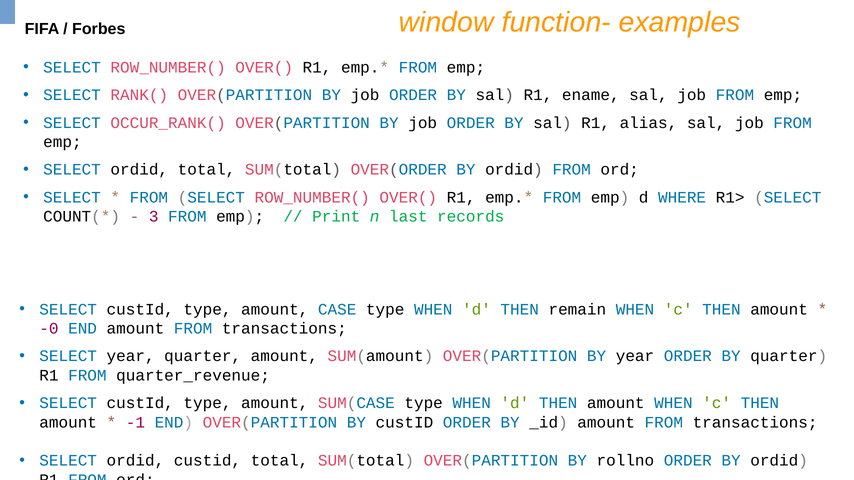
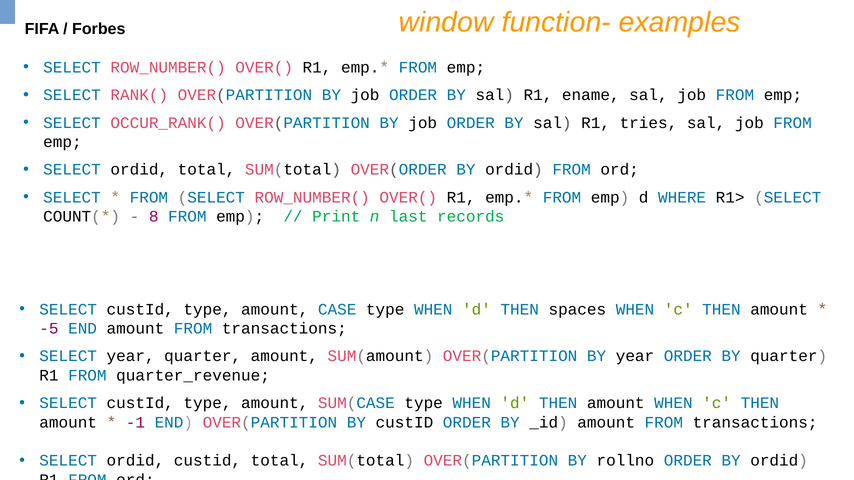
alias: alias -> tries
3: 3 -> 8
remain: remain -> spaces
-0: -0 -> -5
